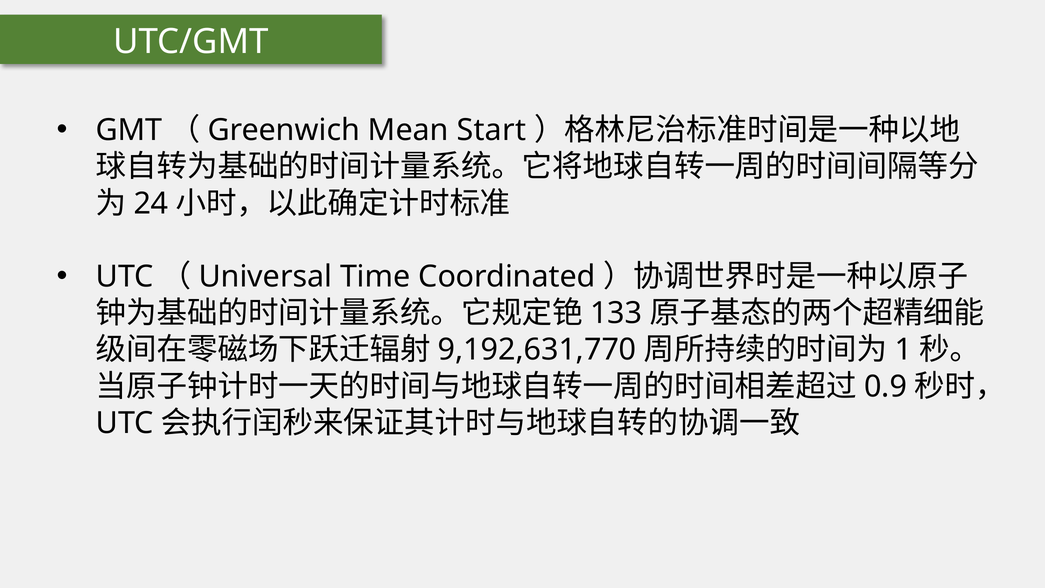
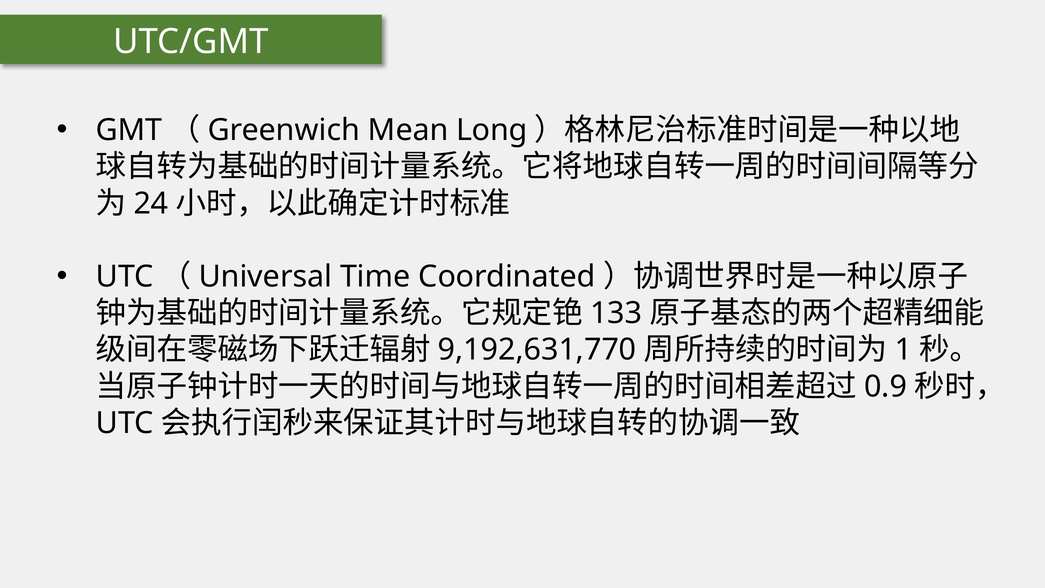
Start: Start -> Long
